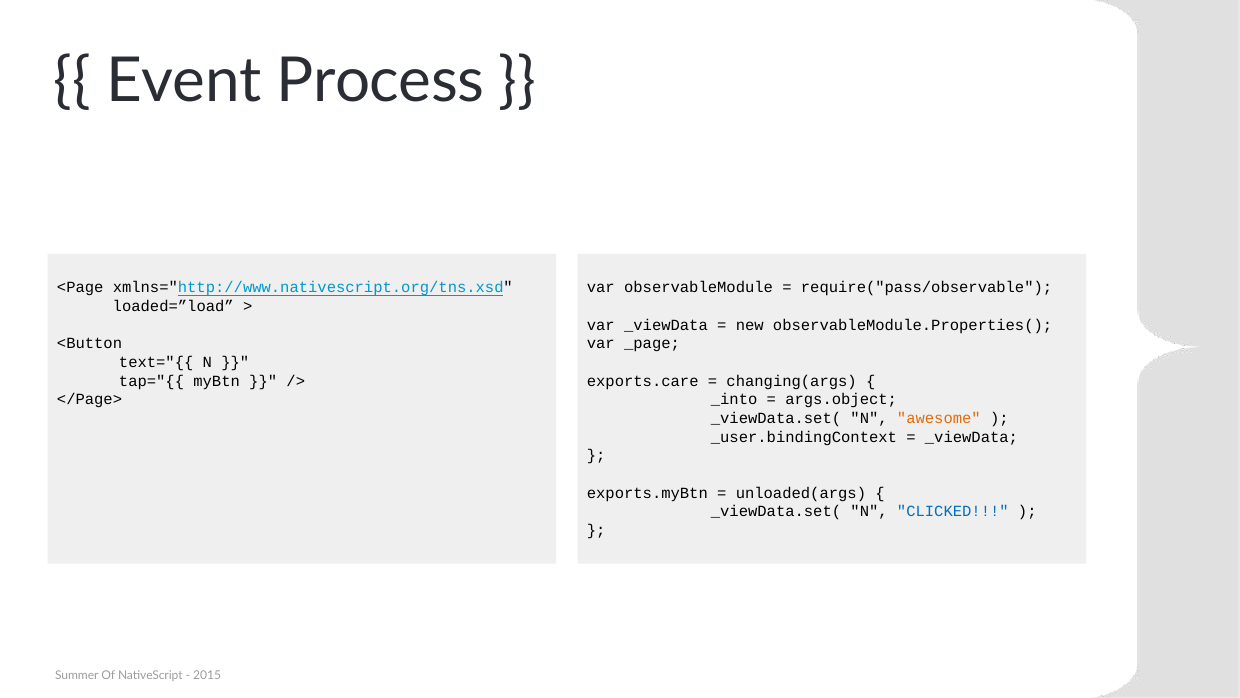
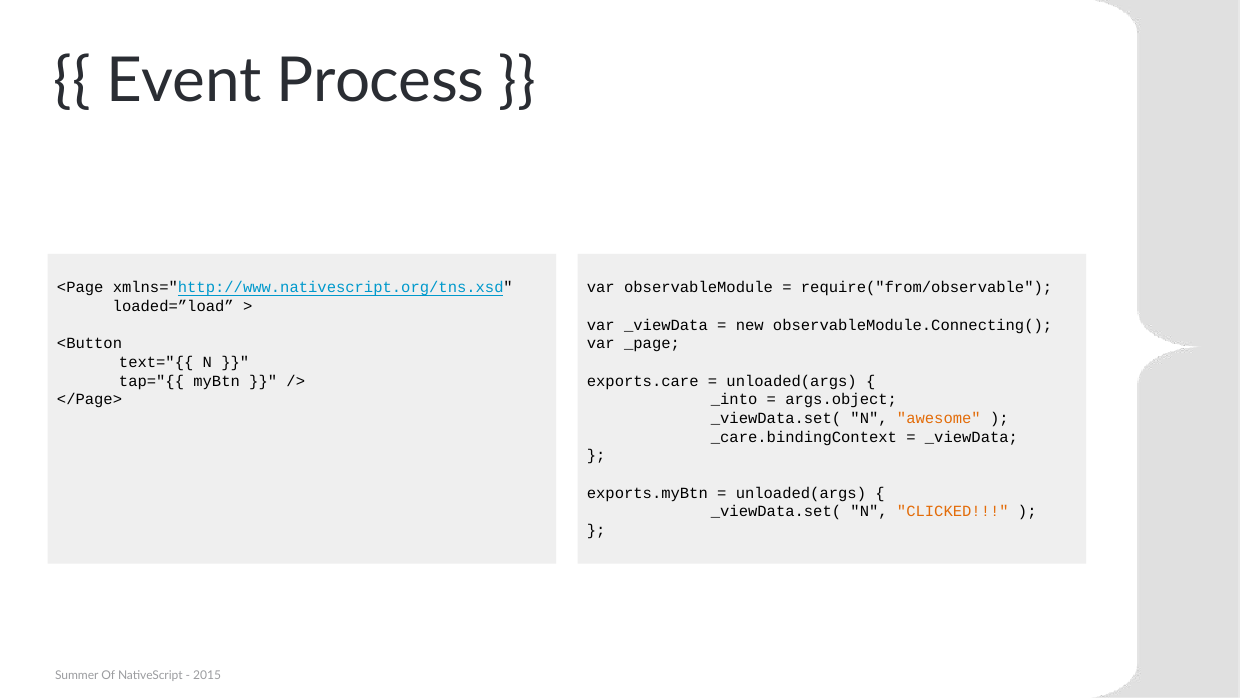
require("pass/observable: require("pass/observable -> require("from/observable
observableModule.Properties(: observableModule.Properties( -> observableModule.Connecting(
changing(args at (792, 381): changing(args -> unloaded(args
_user.bindingContext: _user.bindingContext -> _care.bindingContext
CLICKED colour: blue -> orange
